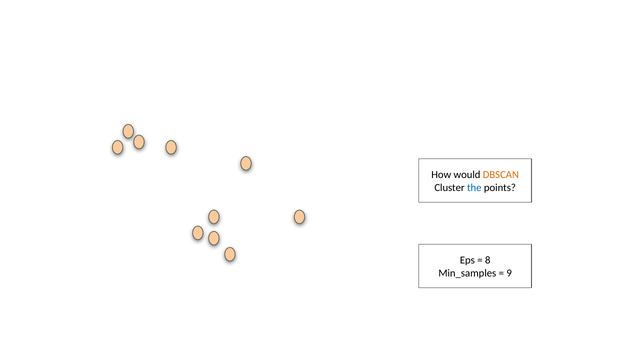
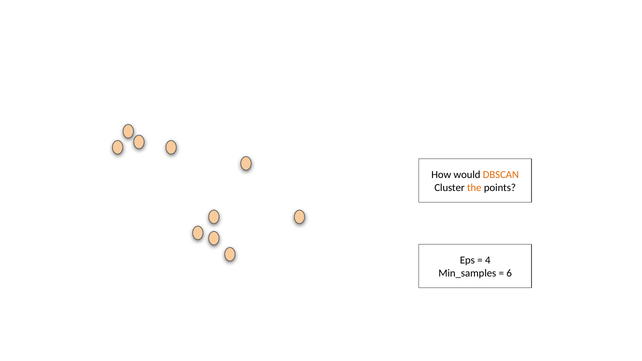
the colour: blue -> orange
8: 8 -> 4
9: 9 -> 6
